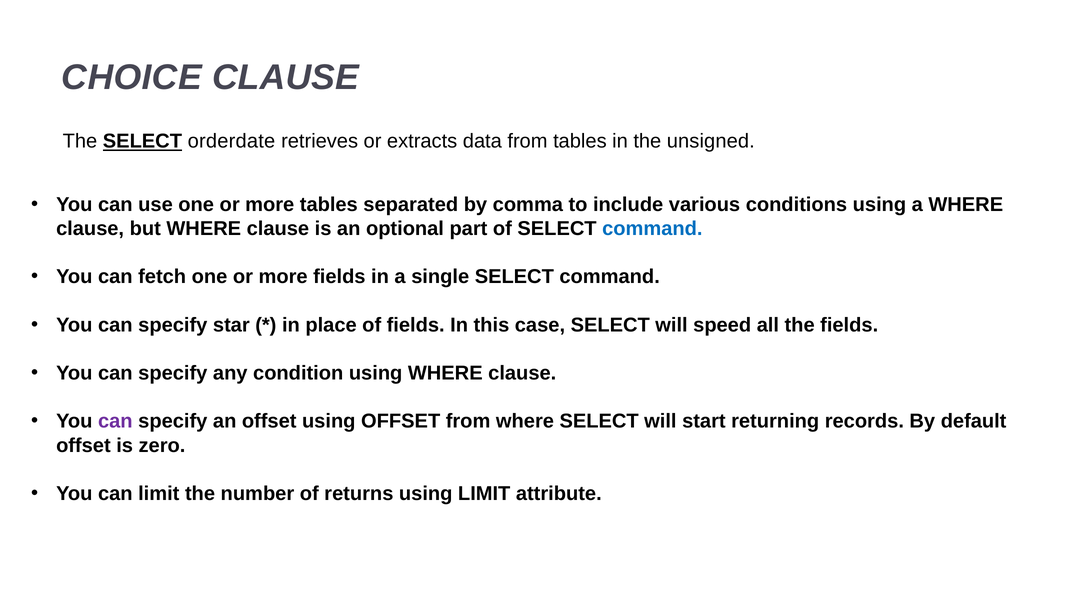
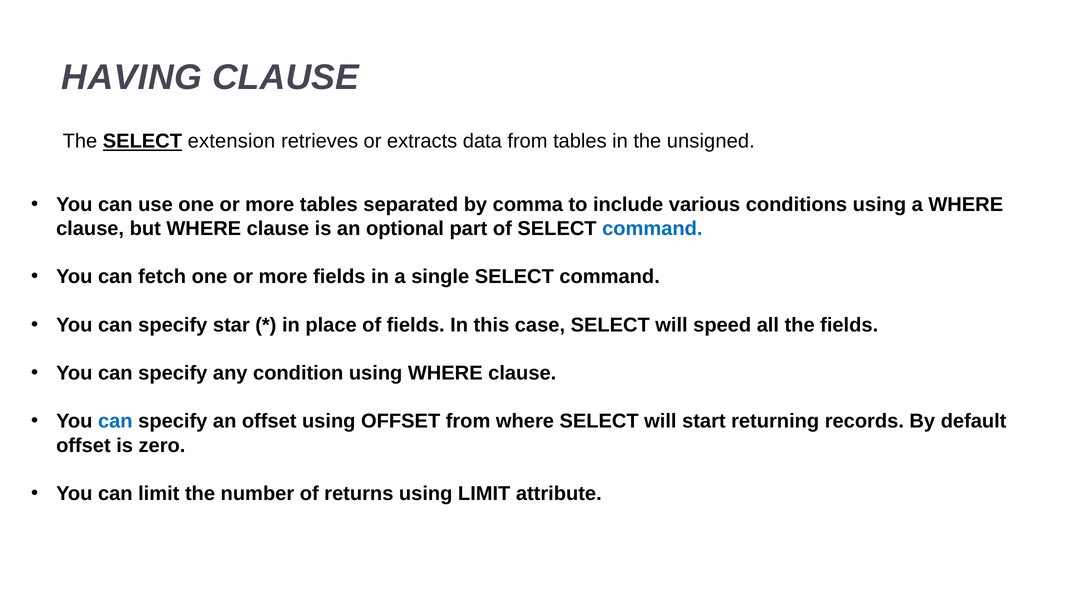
CHOICE: CHOICE -> HAVING
orderdate: orderdate -> extension
can at (115, 422) colour: purple -> blue
